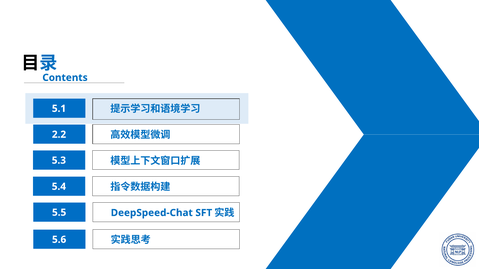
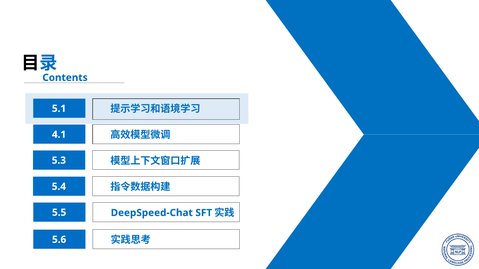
2.2: 2.2 -> 4.1
